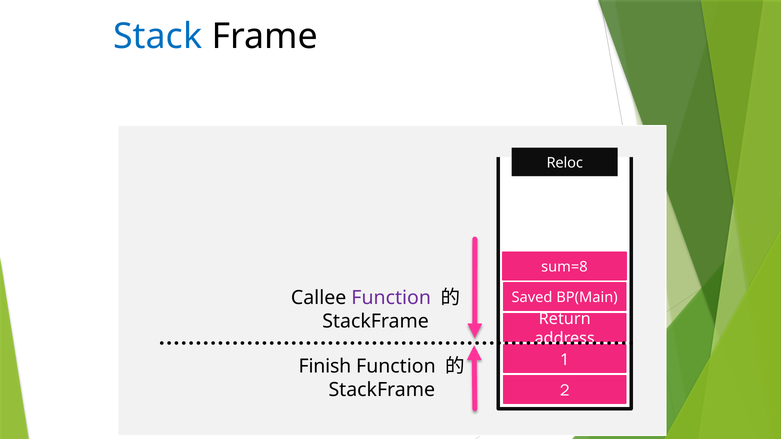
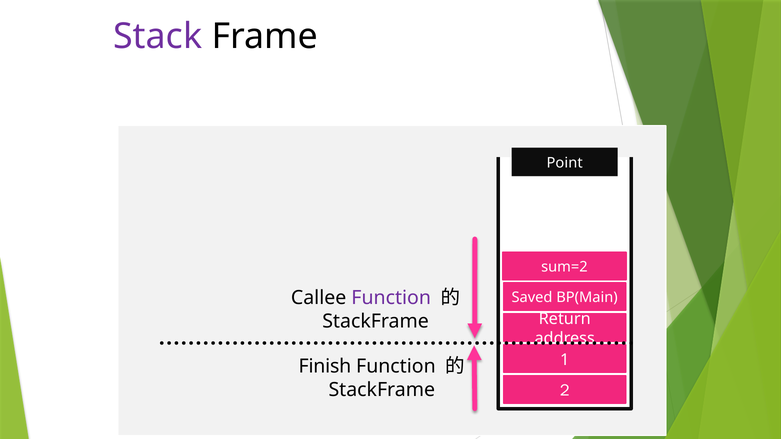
Stack colour: blue -> purple
Reloc: Reloc -> Point
sum=8: sum=8 -> sum=2
